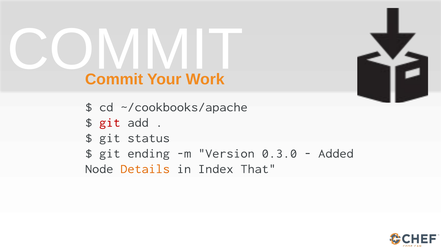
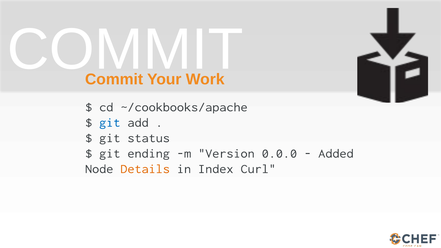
git at (110, 122) colour: red -> blue
0.3.0: 0.3.0 -> 0.0.0
That: That -> Curl
